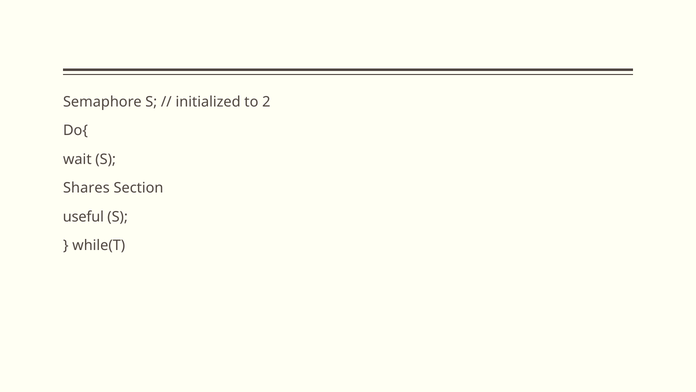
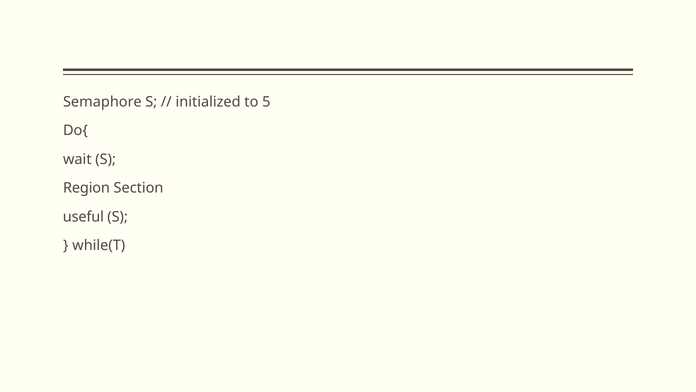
2: 2 -> 5
Shares: Shares -> Region
